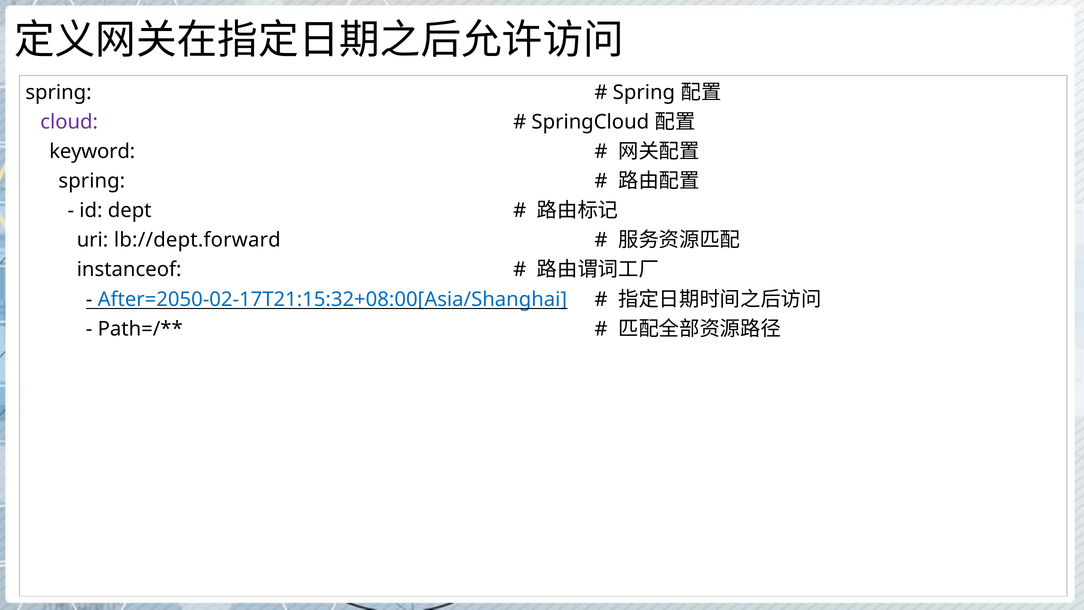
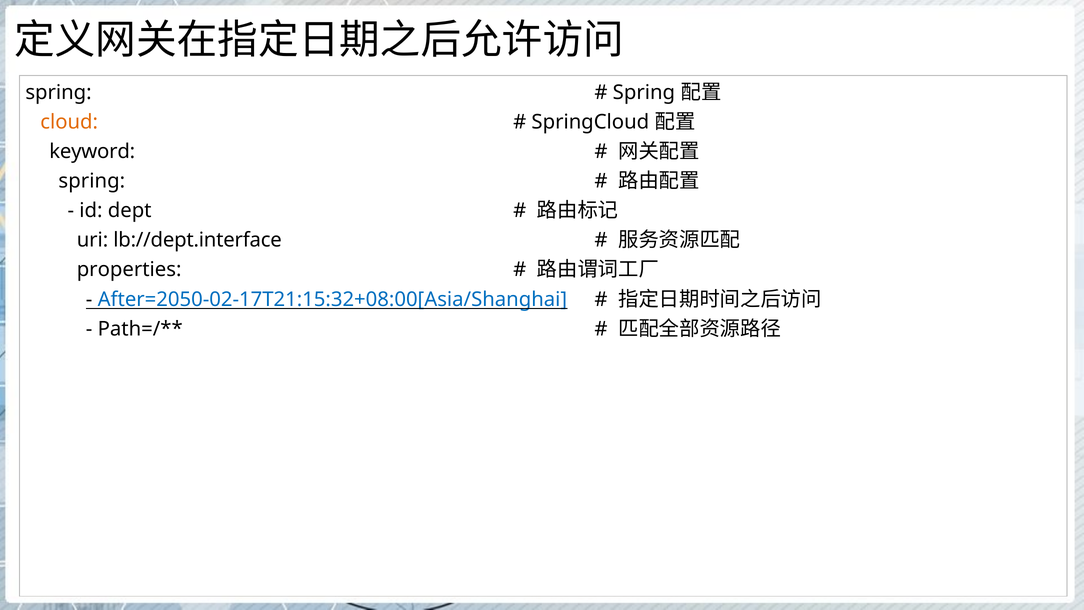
cloud colour: purple -> orange
lb://dept.forward: lb://dept.forward -> lb://dept.interface
instanceof: instanceof -> properties
